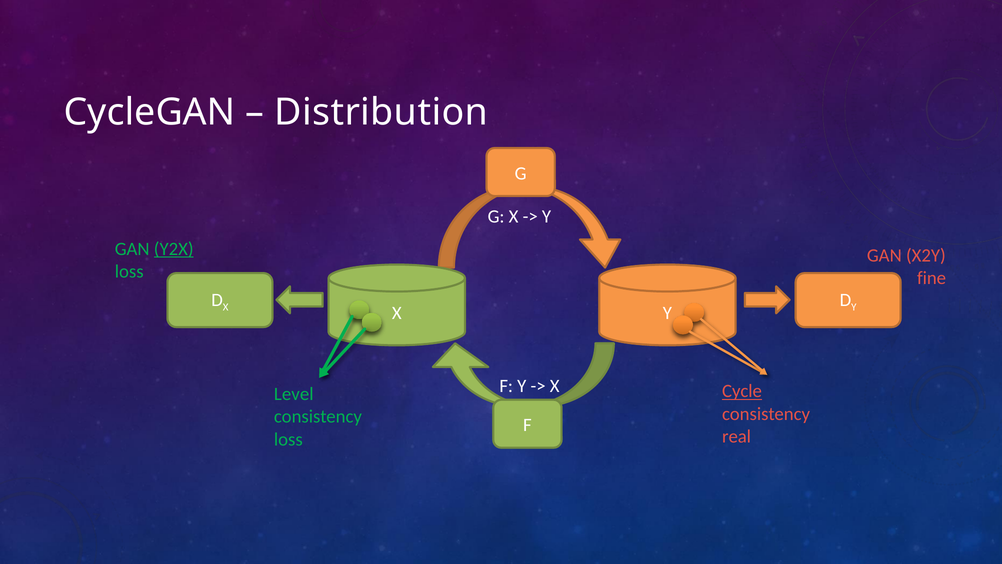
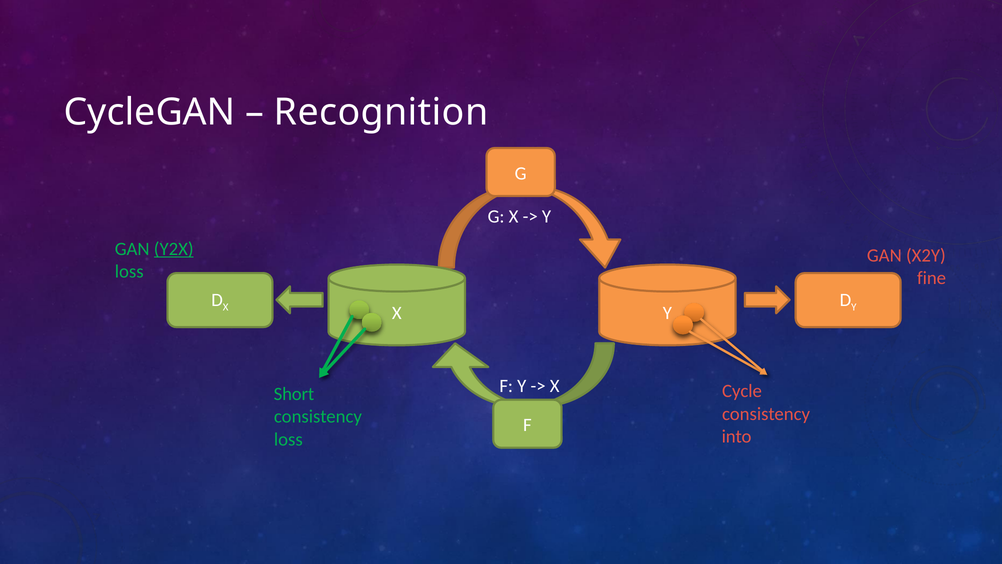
Distribution: Distribution -> Recognition
Cycle underline: present -> none
Level: Level -> Short
real: real -> into
